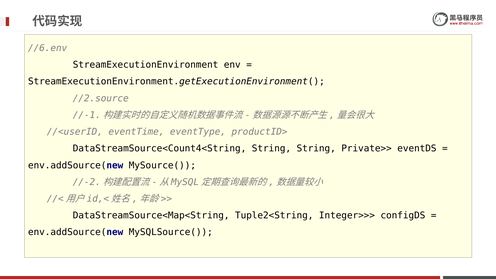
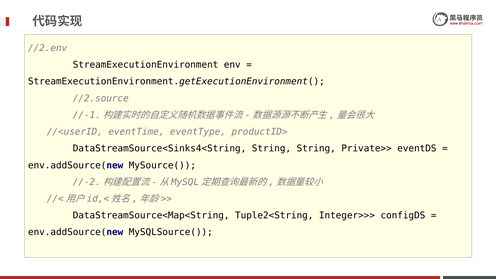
//6.env: //6.env -> //2.env
DataStreamSource<Count4<String: DataStreamSource<Count4<String -> DataStreamSource<Sinks4<String
